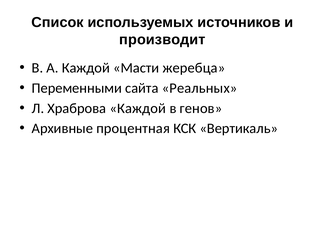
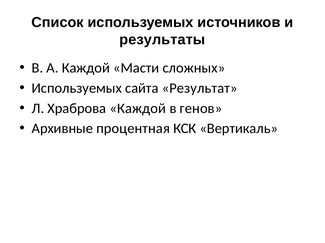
производит: производит -> результаты
жеребца: жеребца -> сложных
Переменными at (77, 88): Переменными -> Используемых
Реальных: Реальных -> Результат
